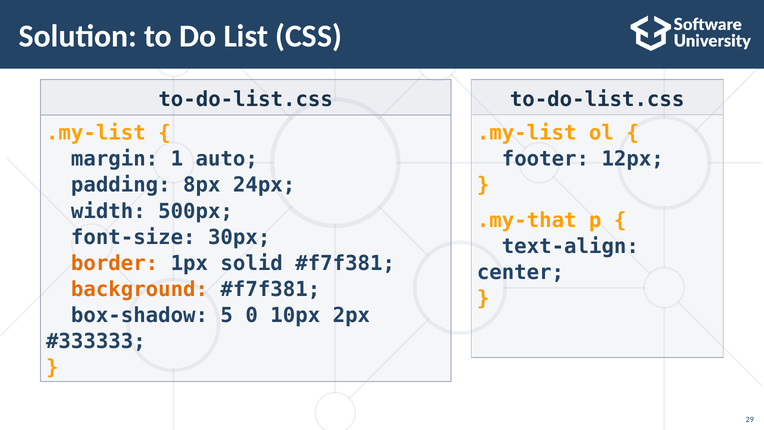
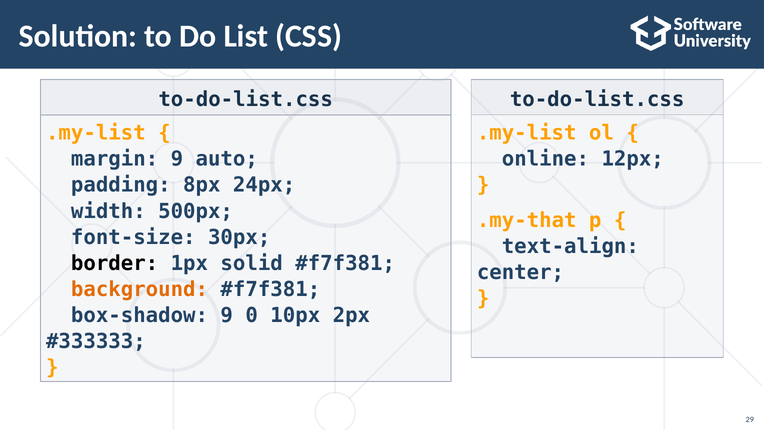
footer: footer -> online
margin 1: 1 -> 9
border colour: orange -> black
box-shadow 5: 5 -> 9
